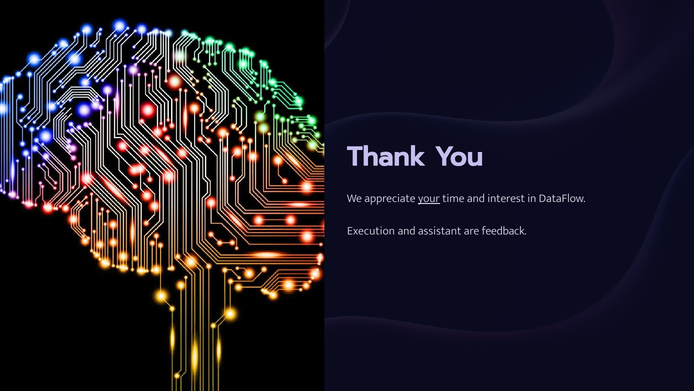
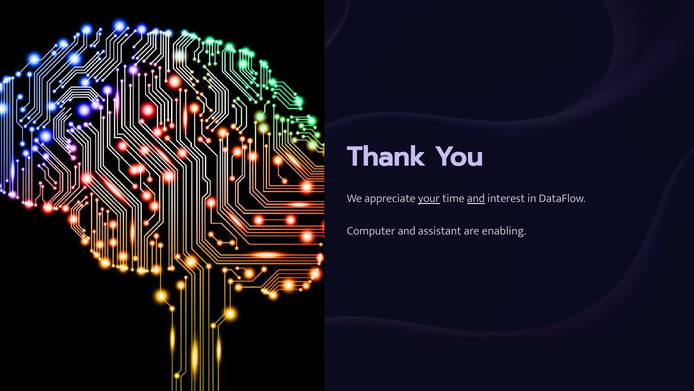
and at (476, 198) underline: none -> present
Execution: Execution -> Computer
feedback: feedback -> enabling
